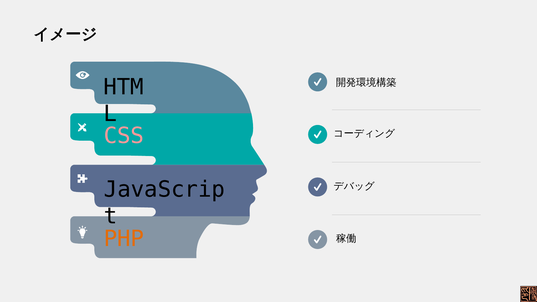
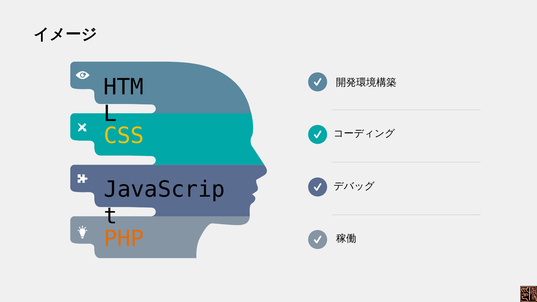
CSS colour: pink -> yellow
